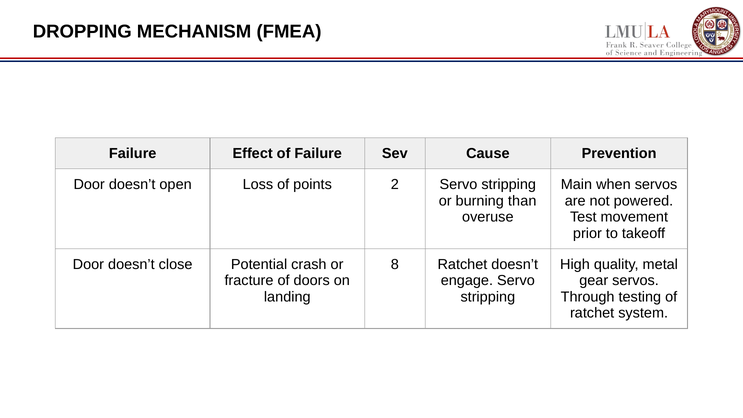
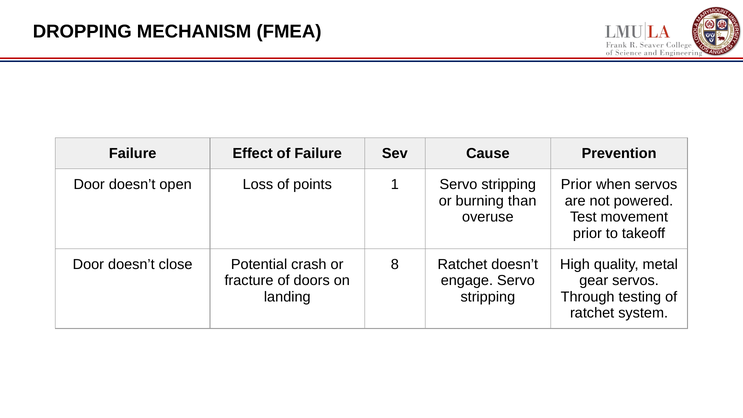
2: 2 -> 1
Main at (576, 185): Main -> Prior
